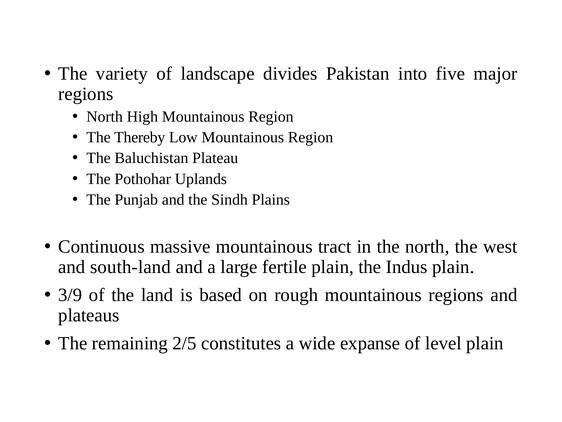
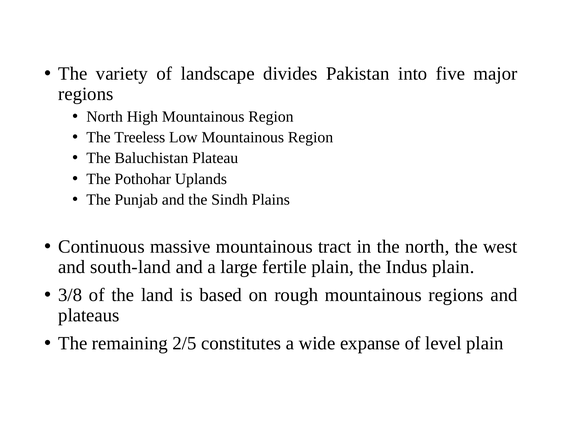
Thereby: Thereby -> Treeless
3/9: 3/9 -> 3/8
